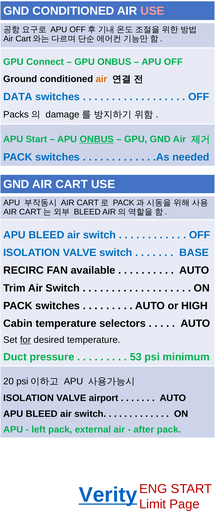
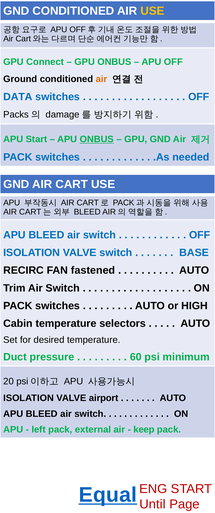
USE at (152, 11) colour: pink -> yellow
available: available -> fastened
for underline: present -> none
53: 53 -> 60
after: after -> keep
Verity: Verity -> Equal
Limit: Limit -> Until
